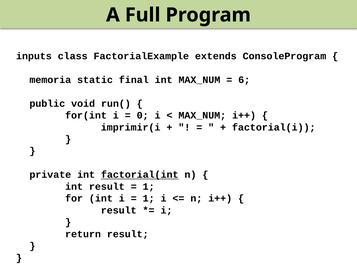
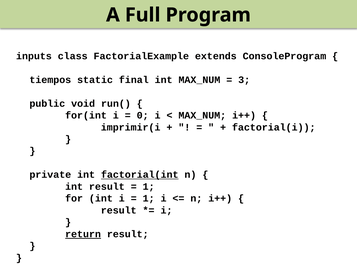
memoria: memoria -> tiempos
6: 6 -> 3
return underline: none -> present
